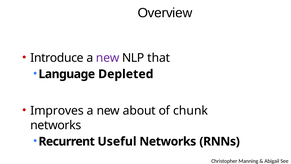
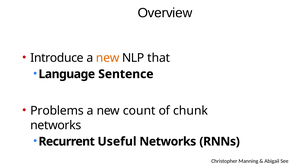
new at (108, 58) colour: purple -> orange
Depleted: Depleted -> Sentence
Improves: Improves -> Problems
about: about -> count
